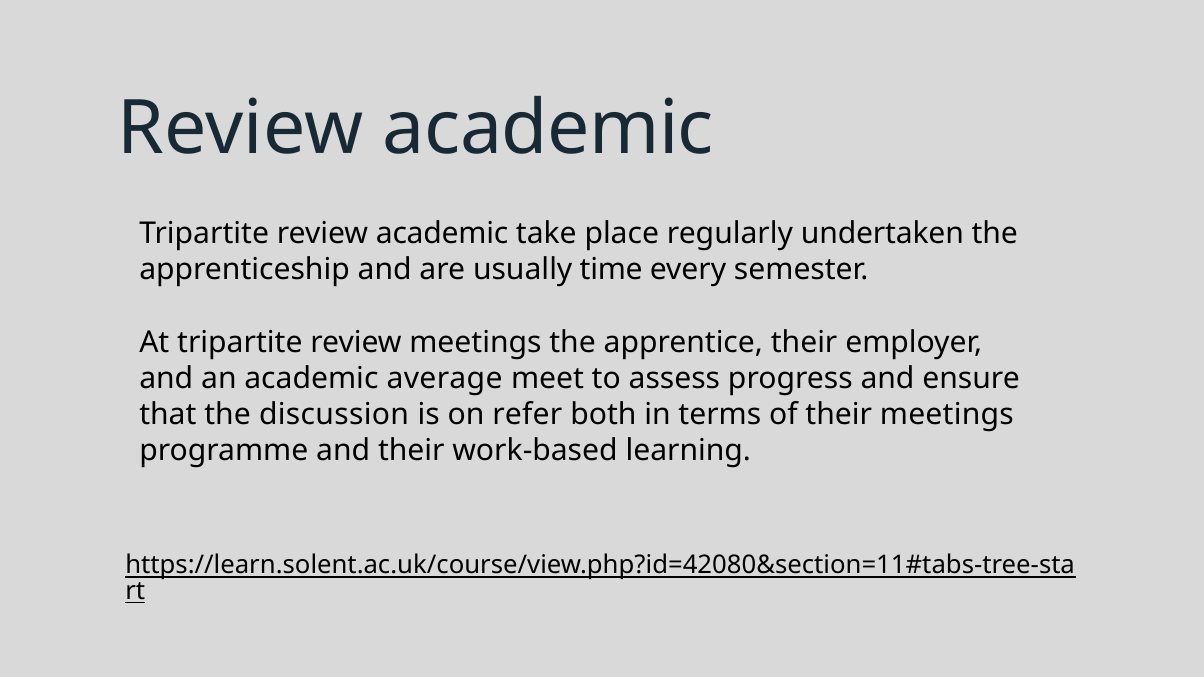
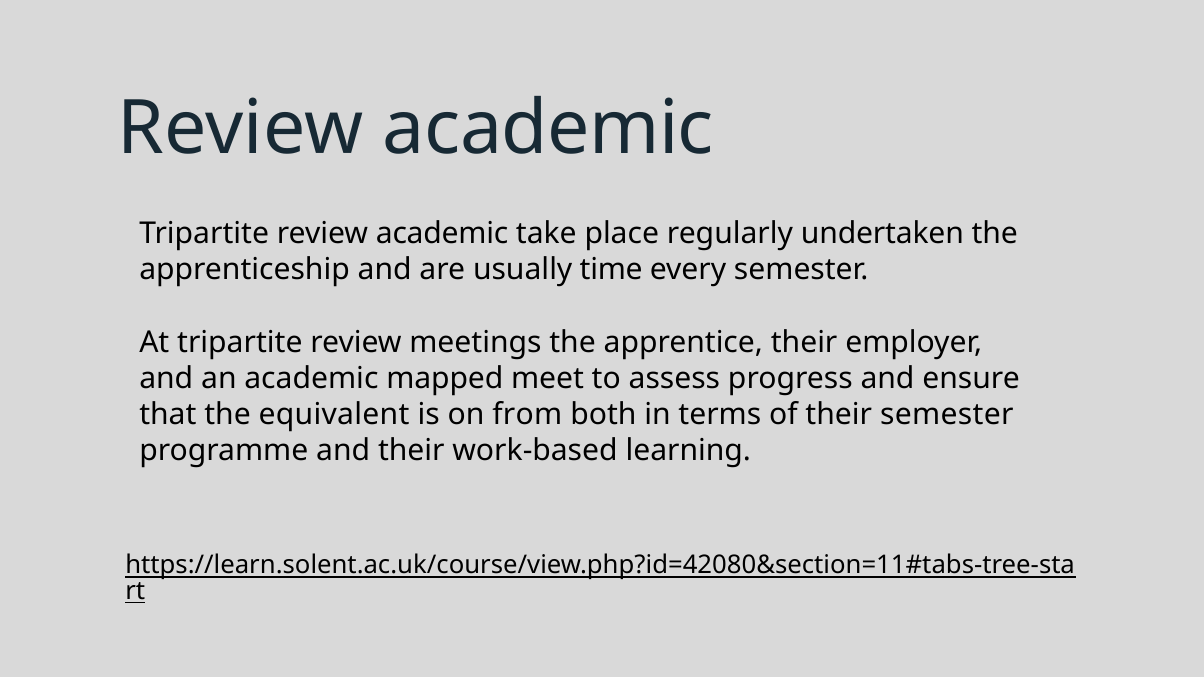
average: average -> mapped
discussion: discussion -> equivalent
refer: refer -> from
their meetings: meetings -> semester
